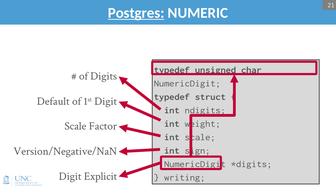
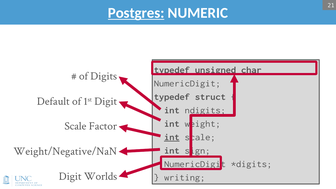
int at (172, 137) underline: none -> present
Version/Negative/NaN: Version/Negative/NaN -> Weight/Negative/NaN
Explicit: Explicit -> Worlds
